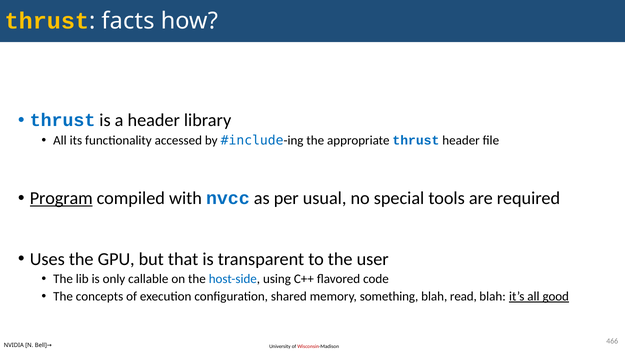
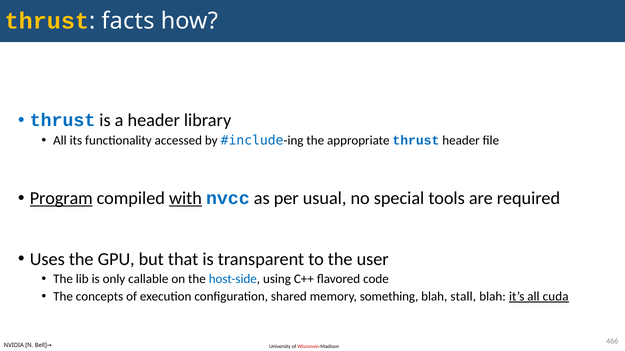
with underline: none -> present
read: read -> stall
good: good -> cuda
